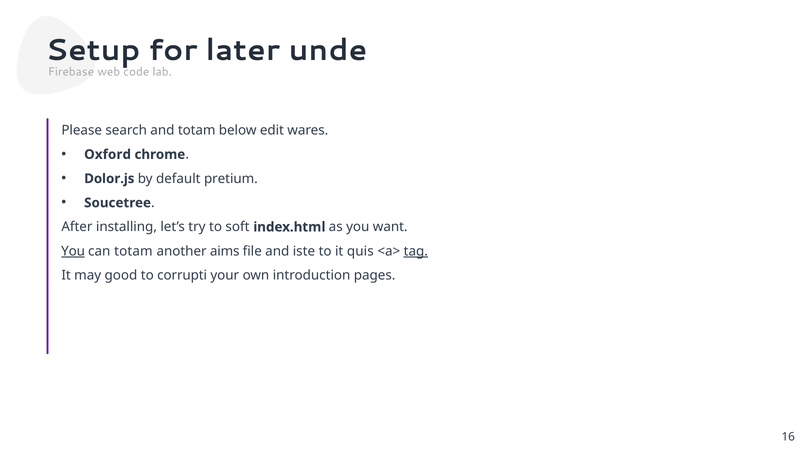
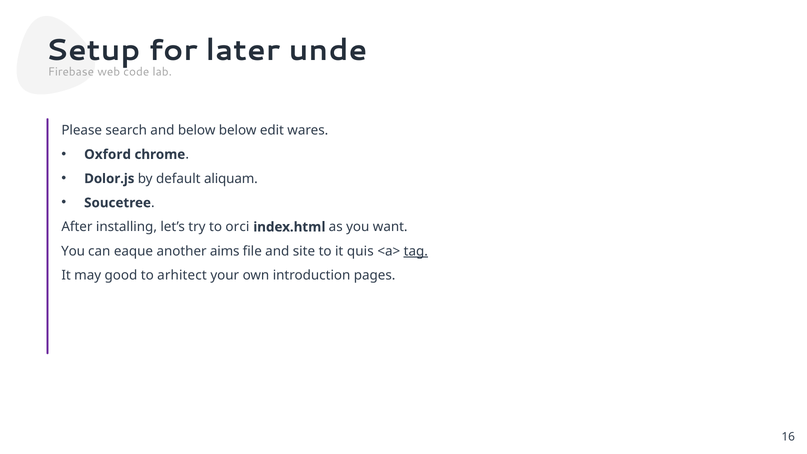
and totam: totam -> below
pretium: pretium -> aliquam
soft: soft -> orci
You at (73, 251) underline: present -> none
can totam: totam -> eaque
iste: iste -> site
corrupti: corrupti -> arhitect
